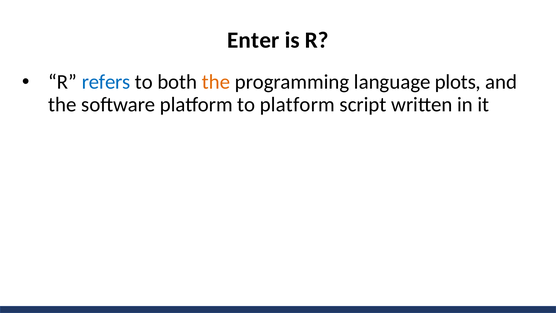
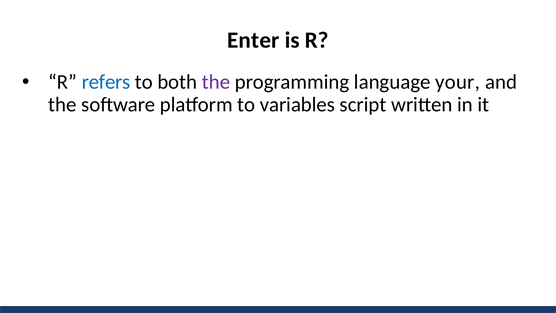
the at (216, 82) colour: orange -> purple
plots: plots -> your
to platform: platform -> variables
